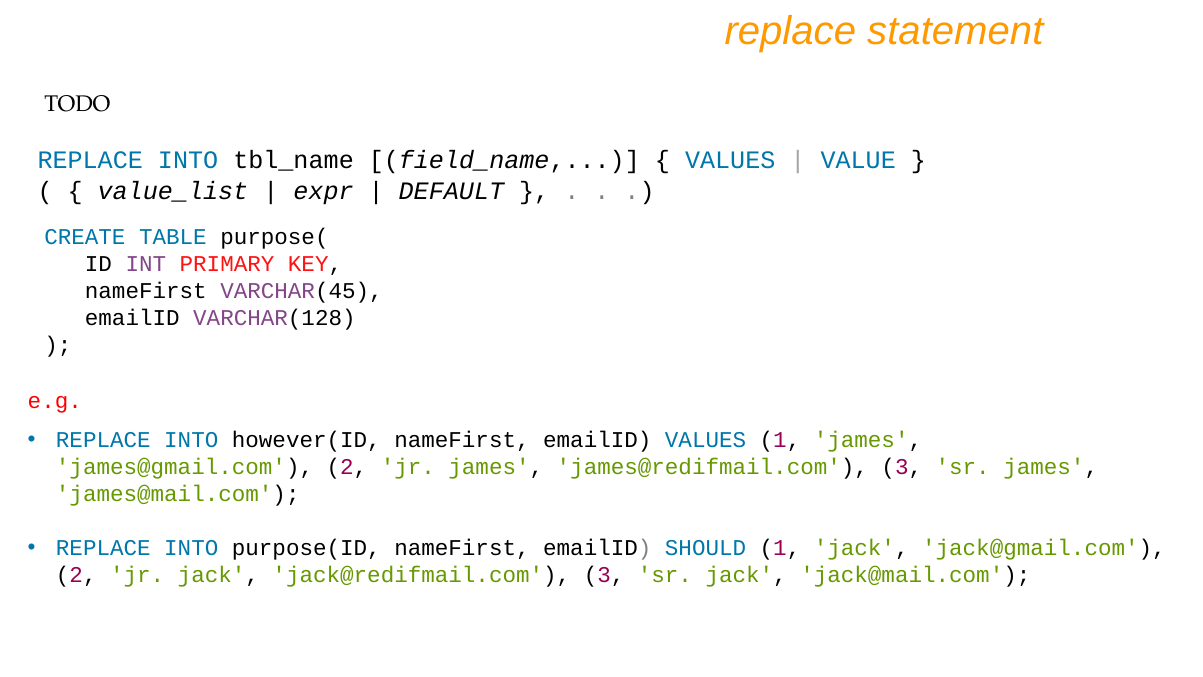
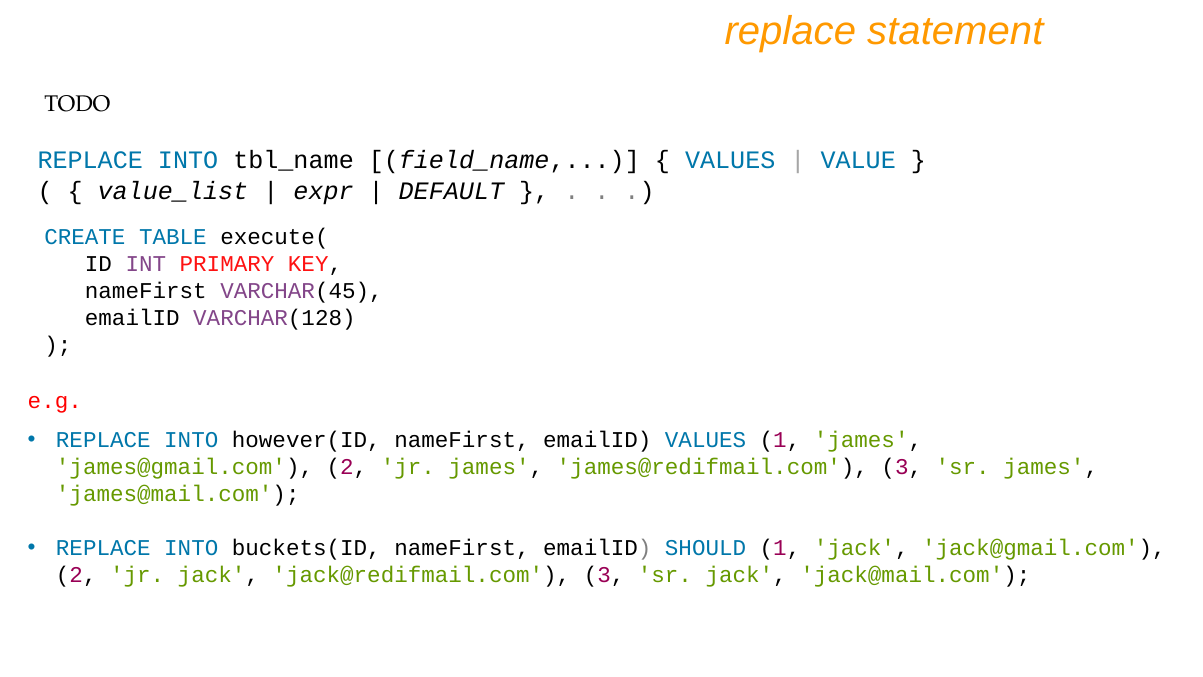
purpose(: purpose( -> execute(
purpose(ID: purpose(ID -> buckets(ID
